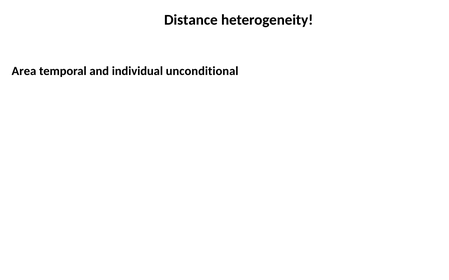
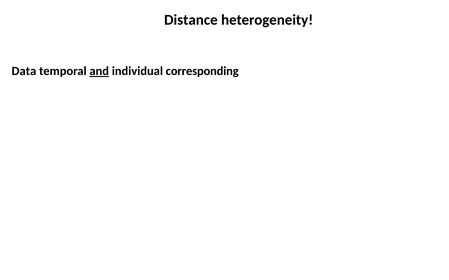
Area: Area -> Data
and underline: none -> present
unconditional: unconditional -> corresponding
